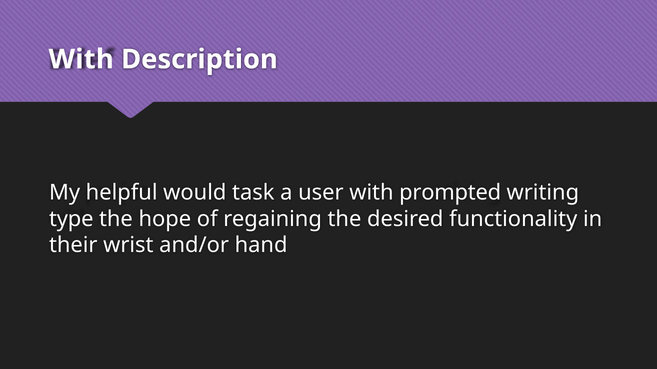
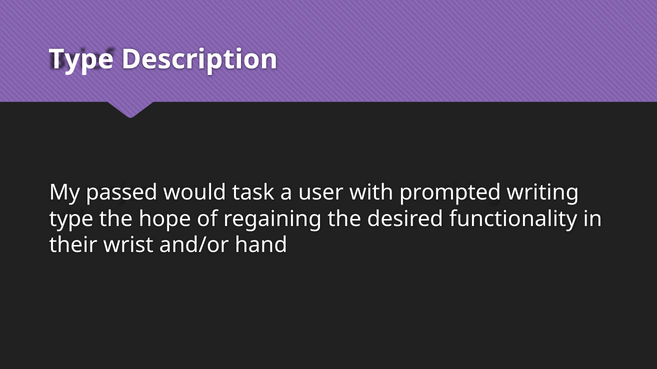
With at (81, 59): With -> Type
helpful: helpful -> passed
